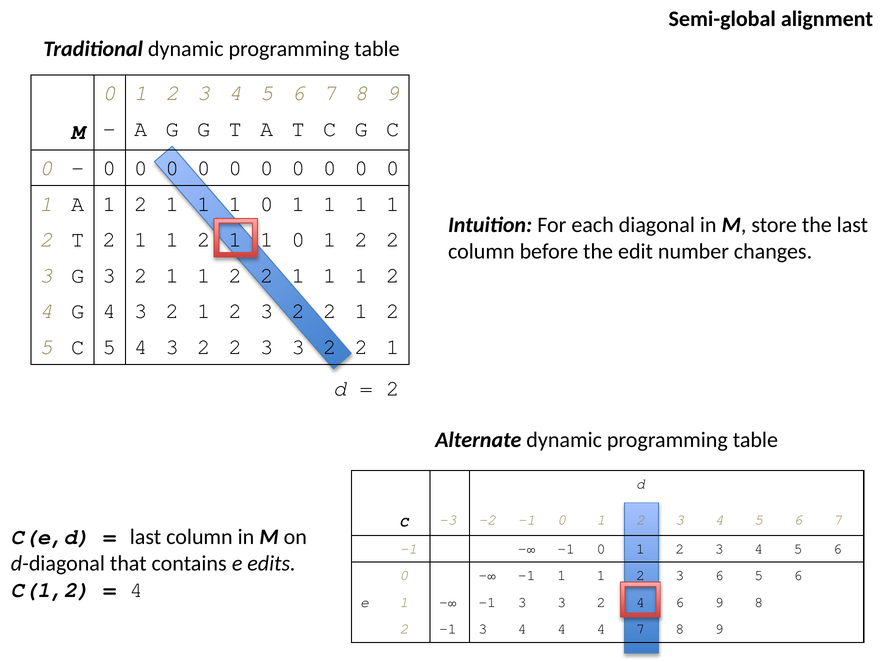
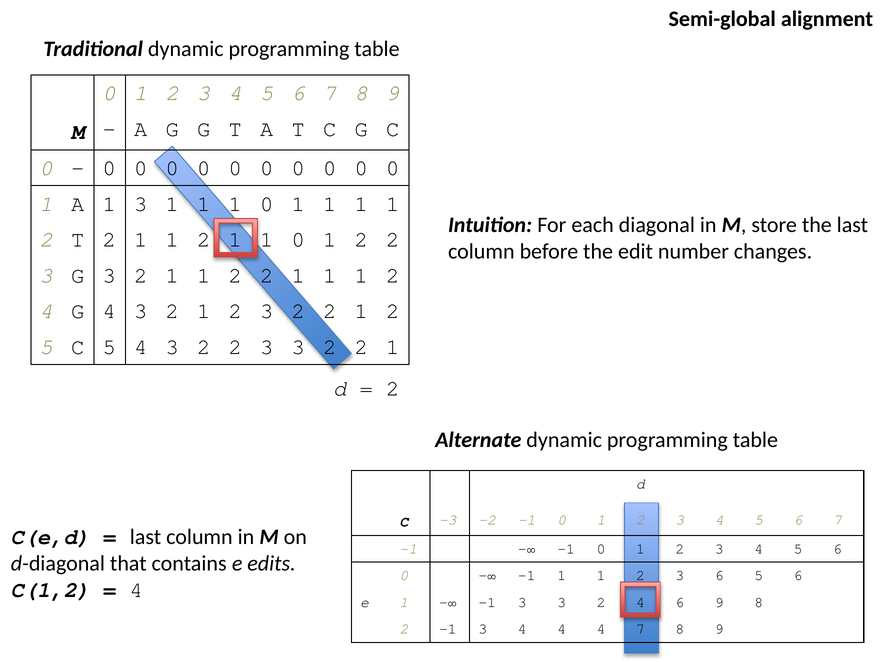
A 1 2: 2 -> 3
